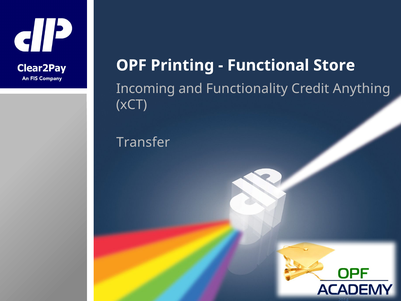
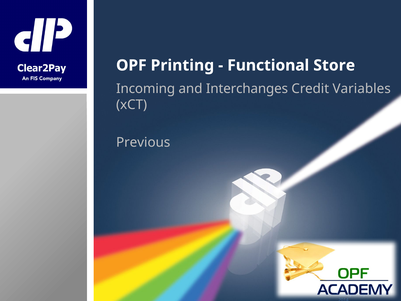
Functionality: Functionality -> Interchanges
Anything: Anything -> Variables
Transfer: Transfer -> Previous
